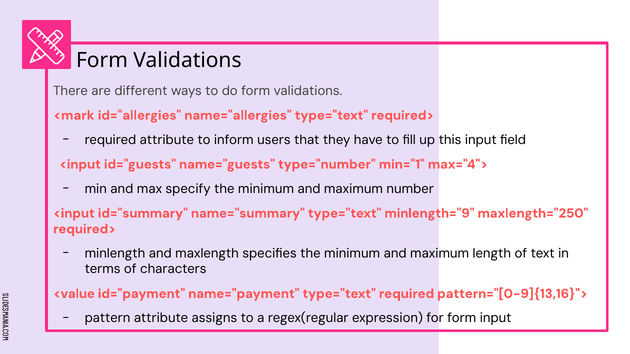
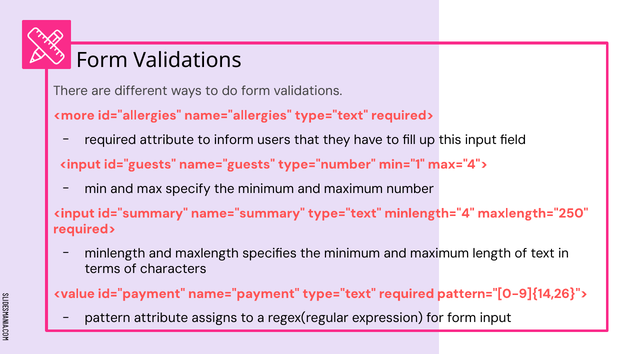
<mark: <mark -> <more
minlength="9: minlength="9 -> minlength="4
pattern="[0-9]{13,16}">: pattern="[0-9]{13,16}"> -> pattern="[0-9]{14,26}">
